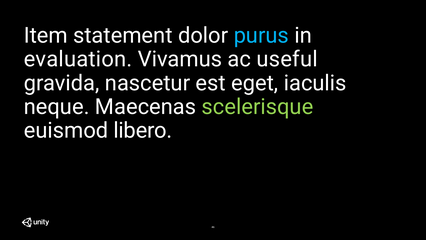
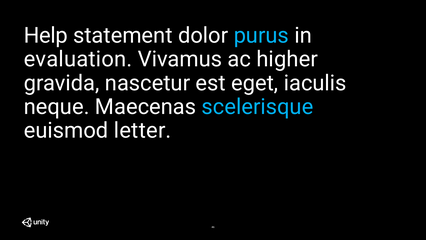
Item: Item -> Help
useful: useful -> higher
scelerisque colour: light green -> light blue
libero: libero -> letter
